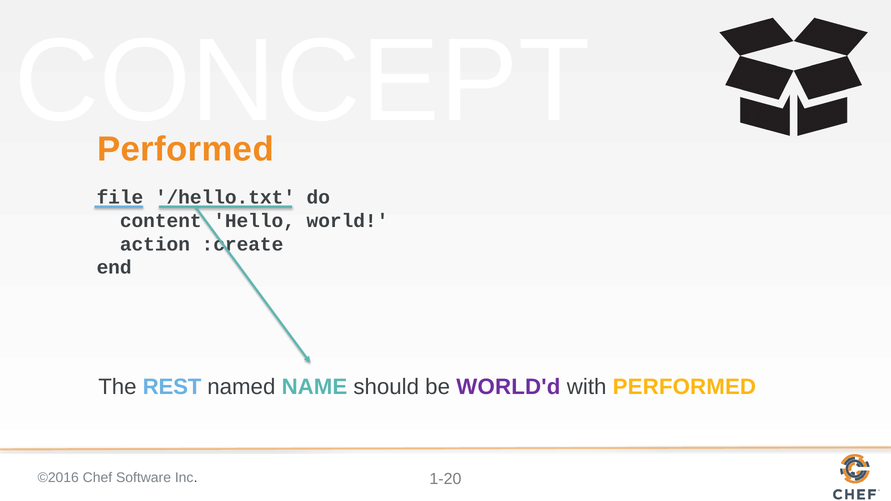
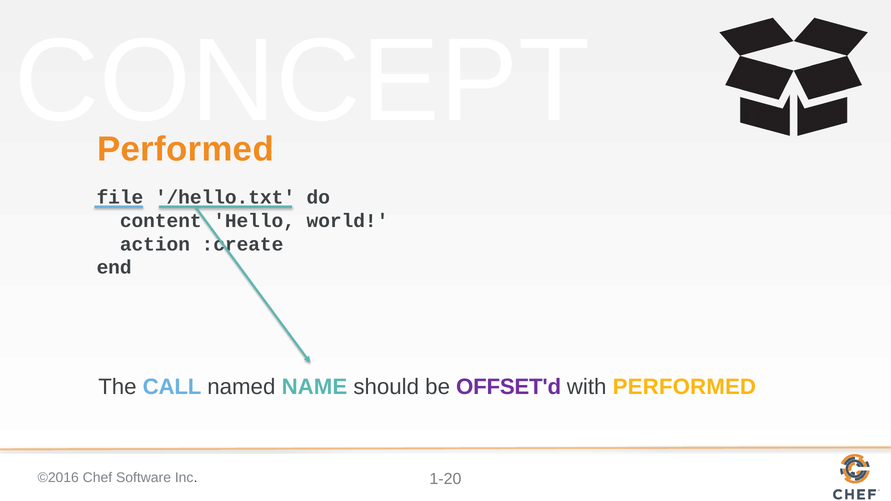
REST: REST -> CALL
WORLD'd: WORLD'd -> OFFSET'd
